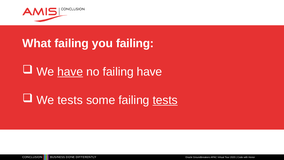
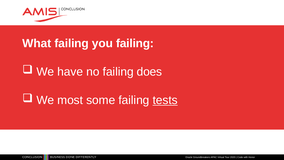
have at (70, 72) underline: present -> none
failing have: have -> does
We tests: tests -> most
